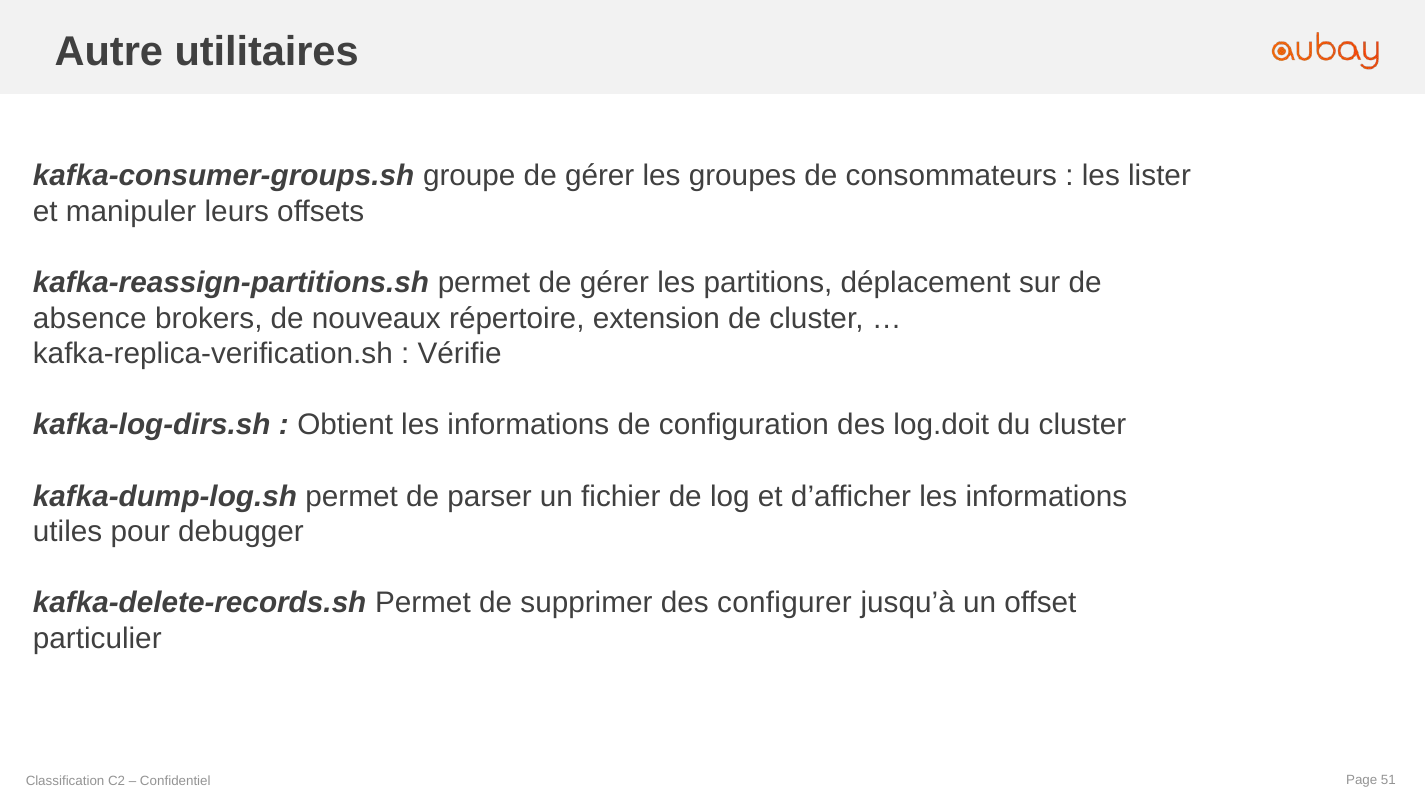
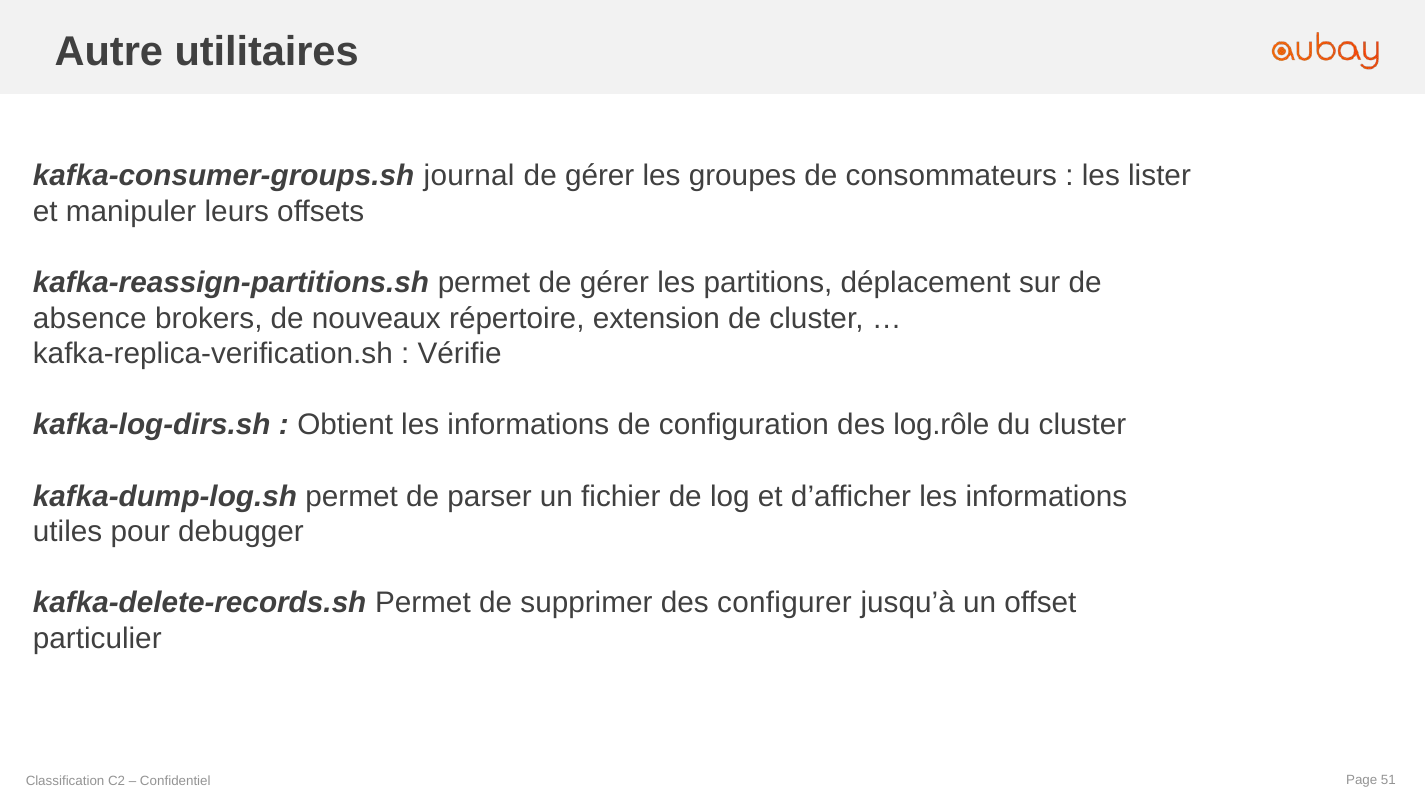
groupe: groupe -> journal
log.doit: log.doit -> log.rôle
